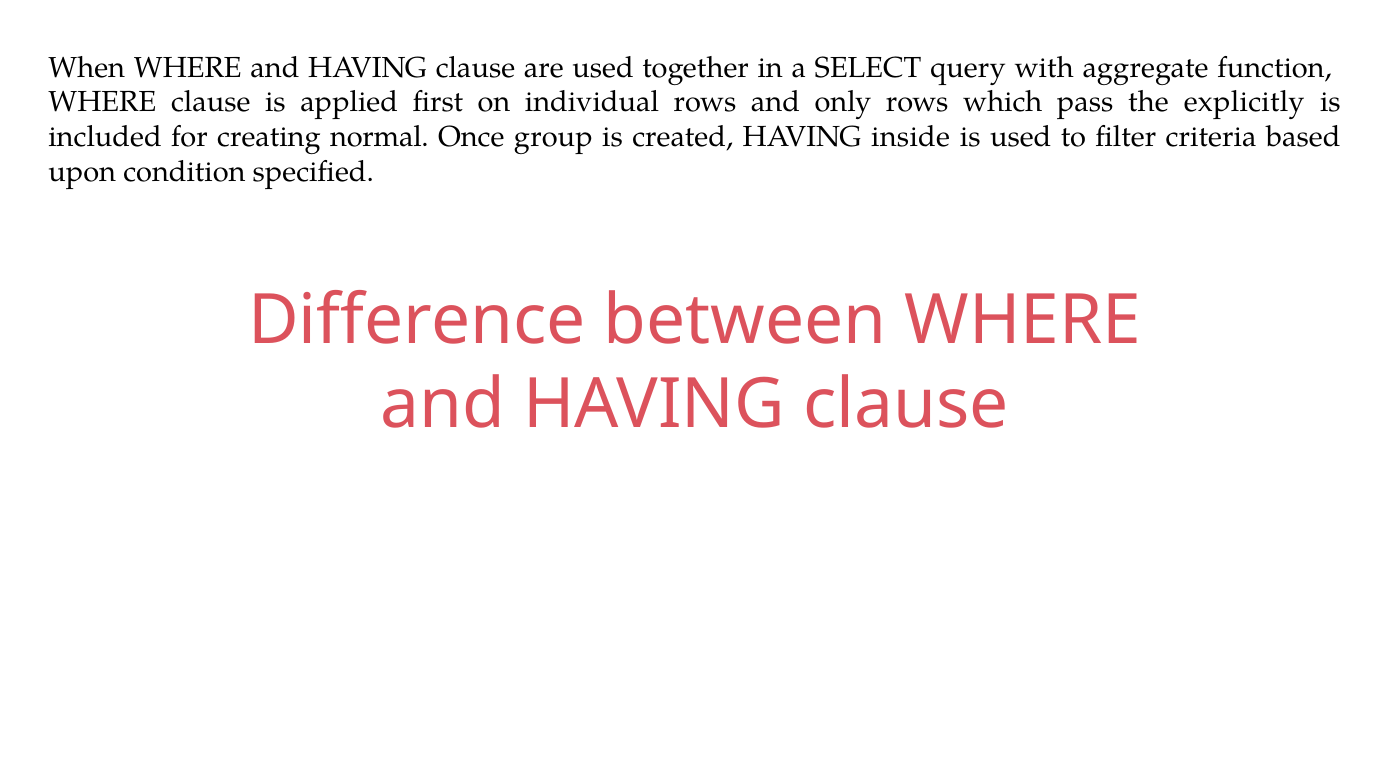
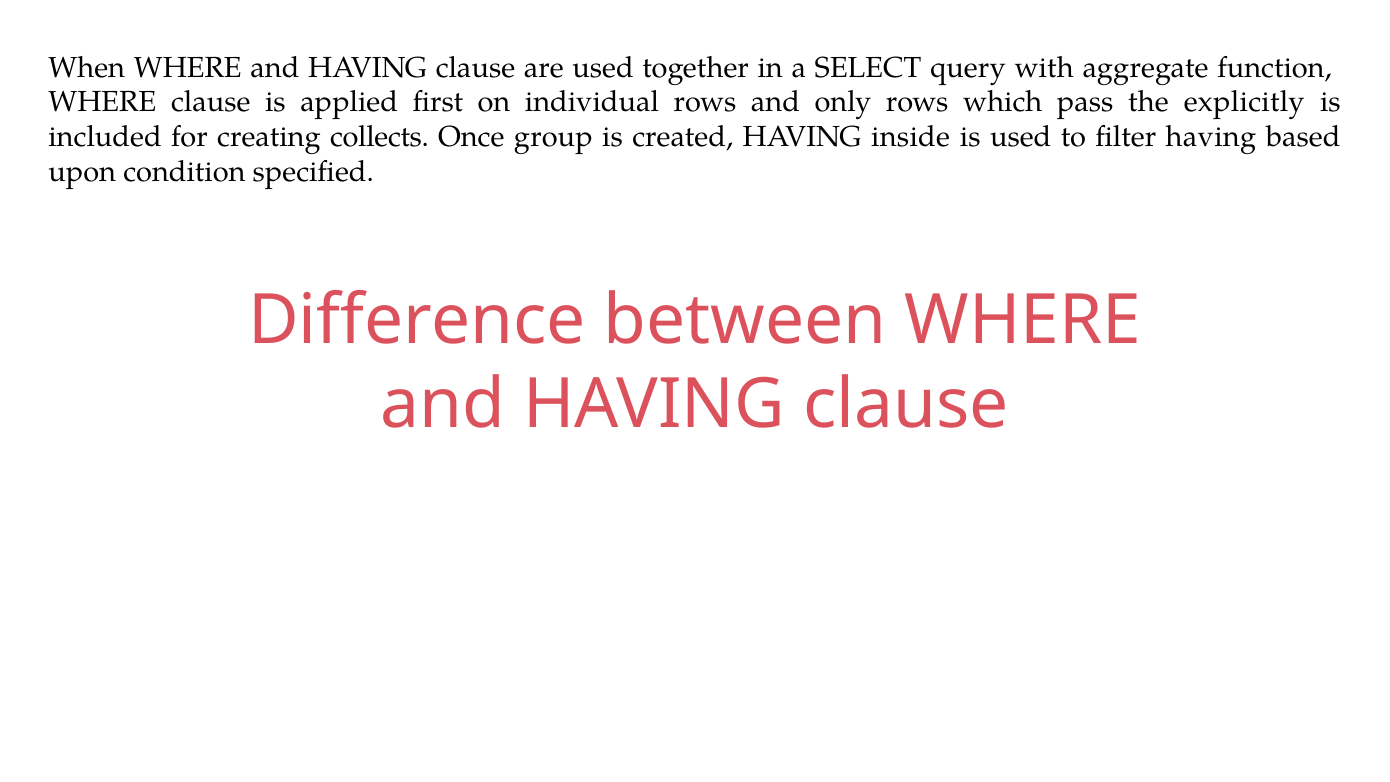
normal: normal -> collects
filter criteria: criteria -> having
